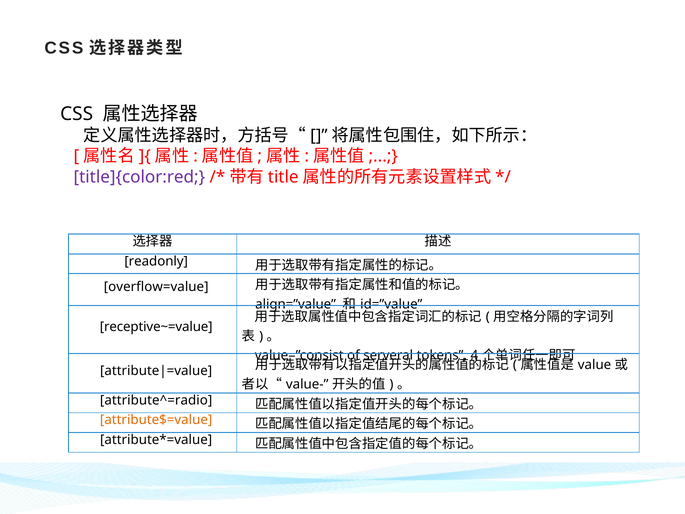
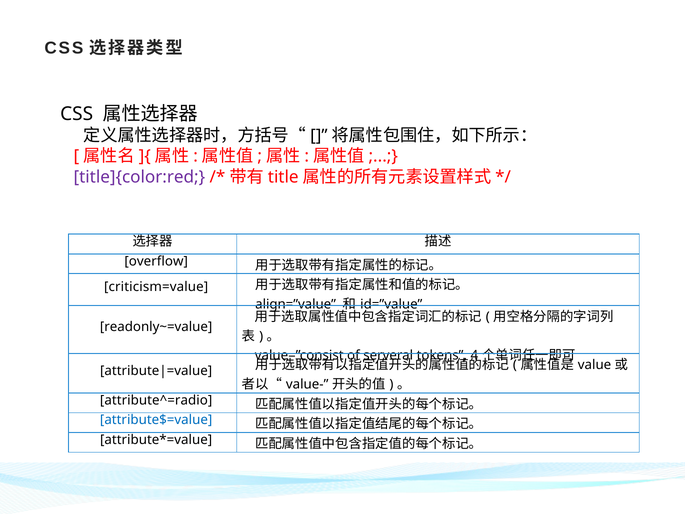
readonly: readonly -> overflow
overflow=value: overflow=value -> criticism=value
receptive~=value: receptive~=value -> readonly~=value
attribute$=value colour: orange -> blue
